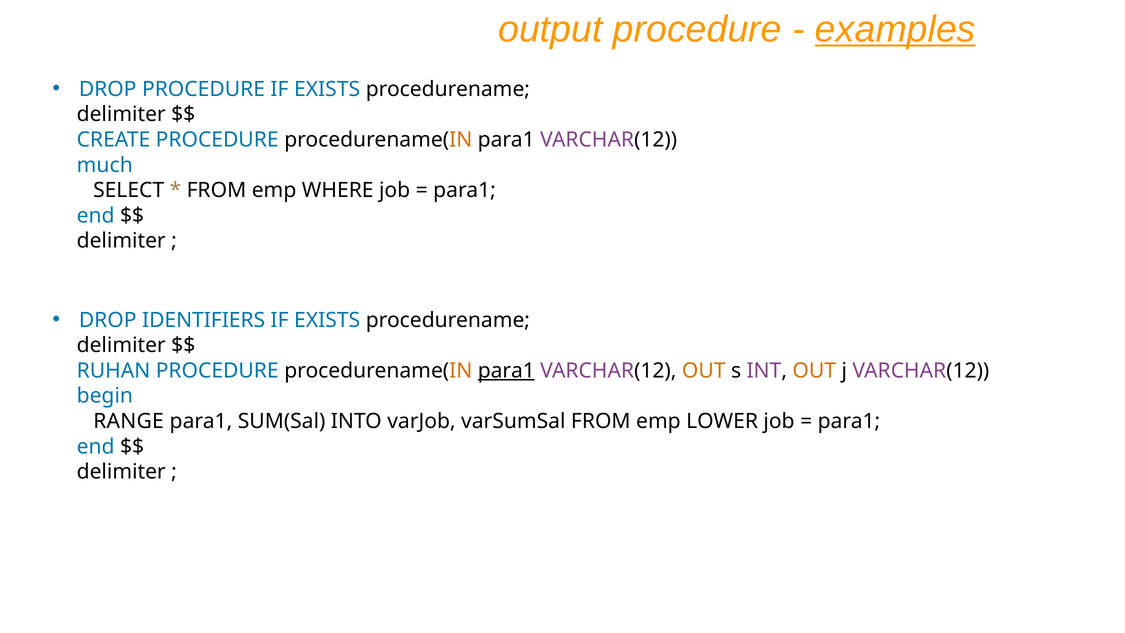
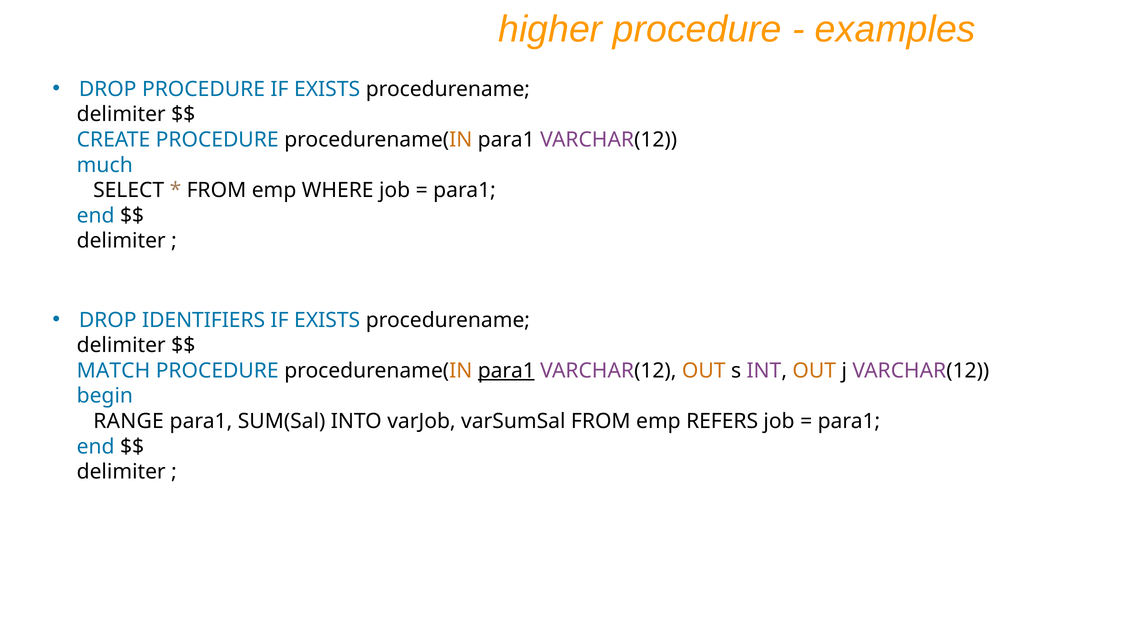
output: output -> higher
examples underline: present -> none
RUHAN: RUHAN -> MATCH
LOWER: LOWER -> REFERS
